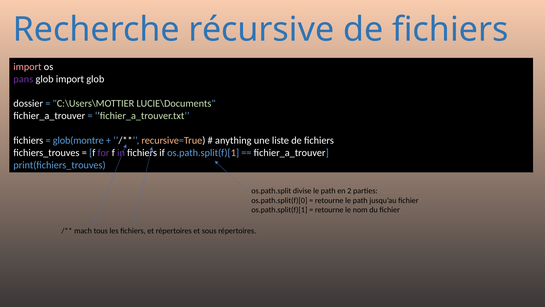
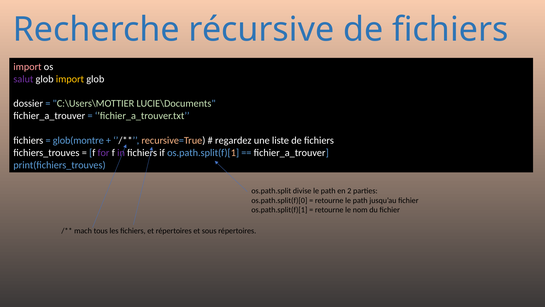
pans: pans -> salut
import at (70, 79) colour: white -> yellow
anything: anything -> regardez
